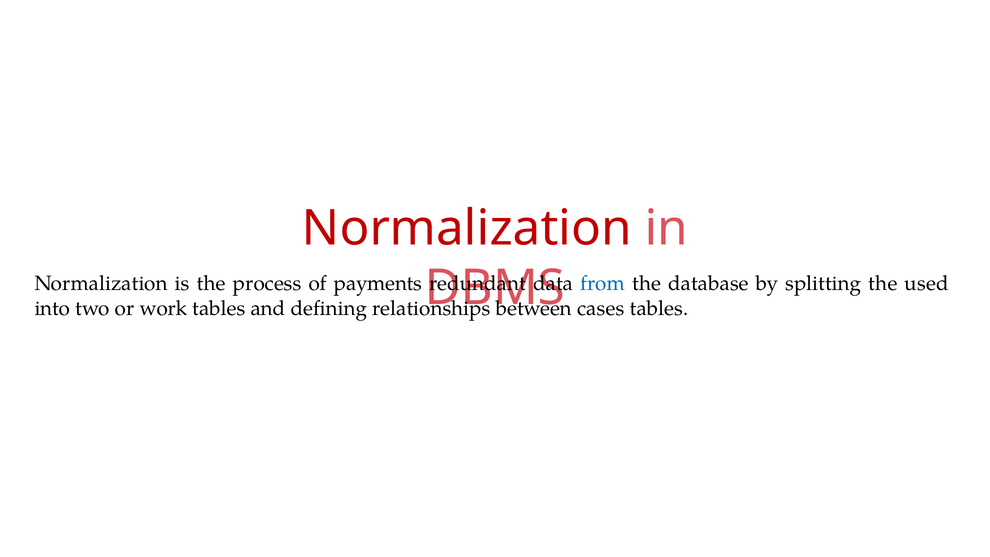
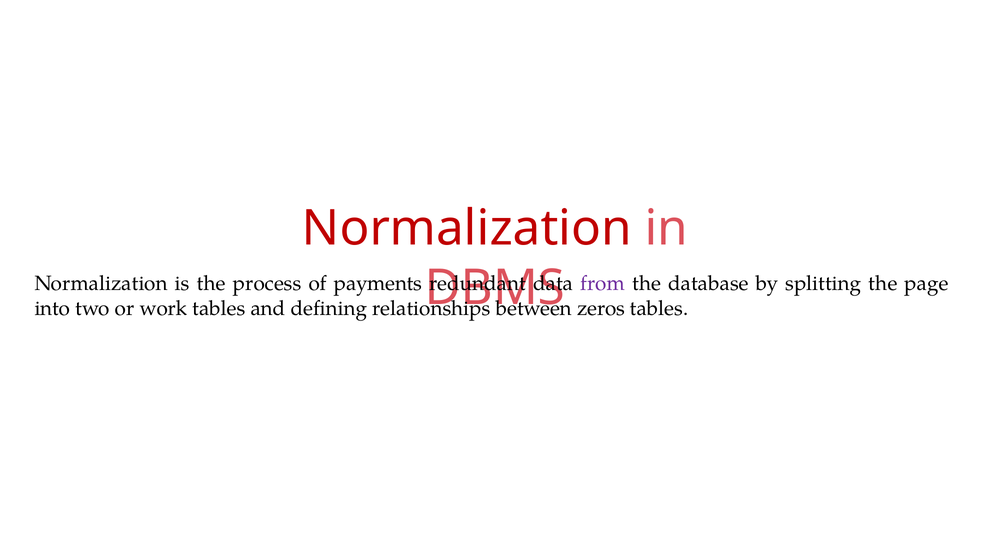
from colour: blue -> purple
used: used -> page
cases: cases -> zeros
